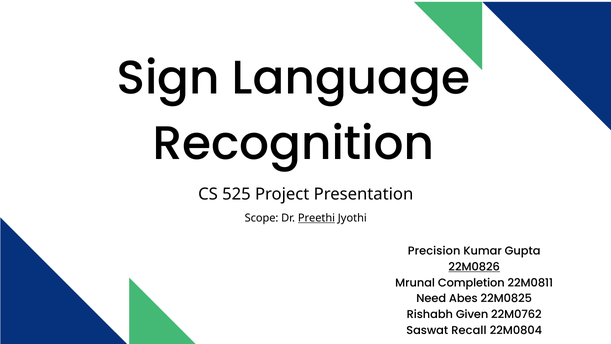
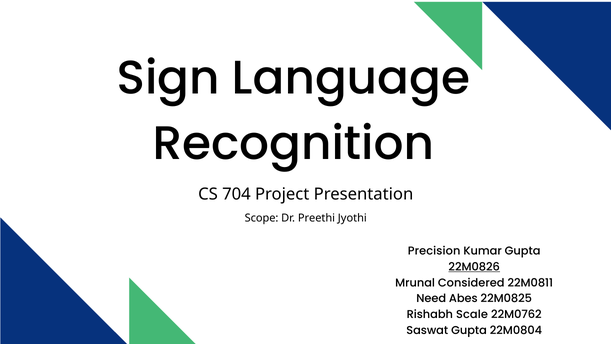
525: 525 -> 704
Preethi underline: present -> none
Completion: Completion -> Considered
Given: Given -> Scale
Saswat Recall: Recall -> Gupta
